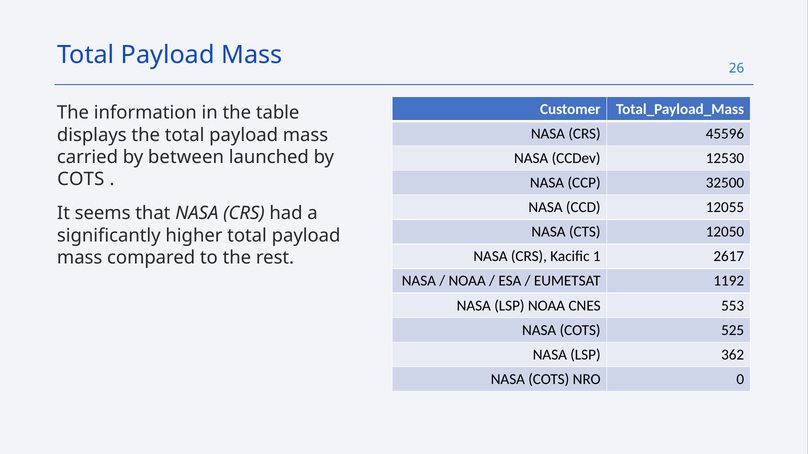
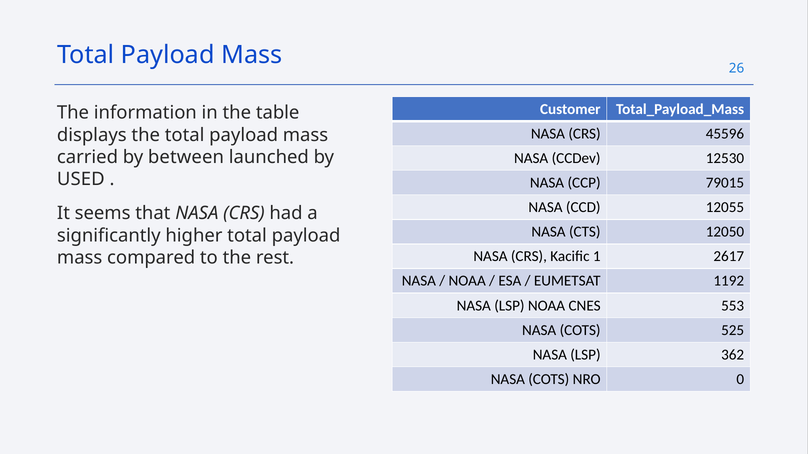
COTS at (81, 180): COTS -> USED
32500: 32500 -> 79015
